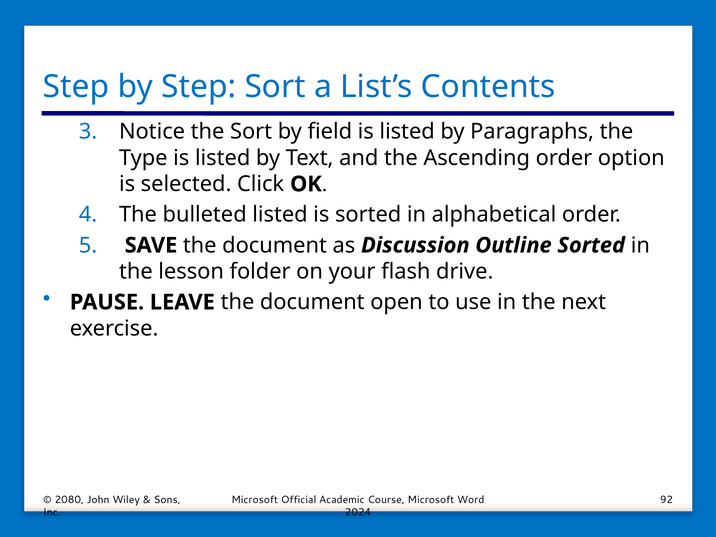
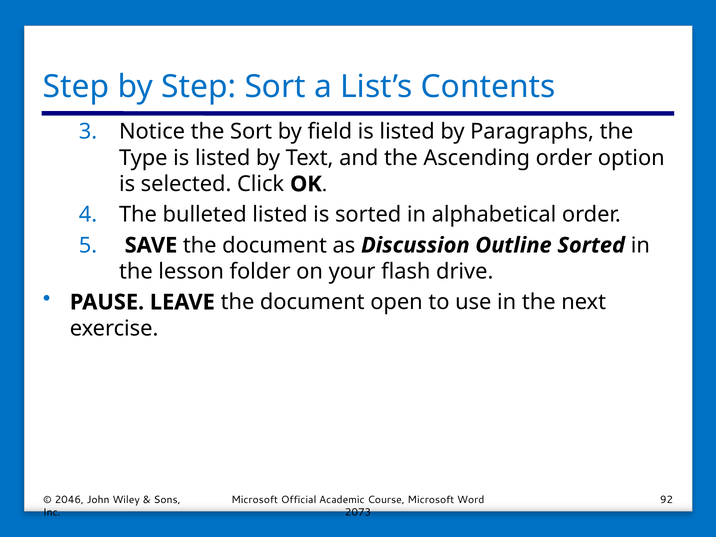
2080: 2080 -> 2046
2024: 2024 -> 2073
